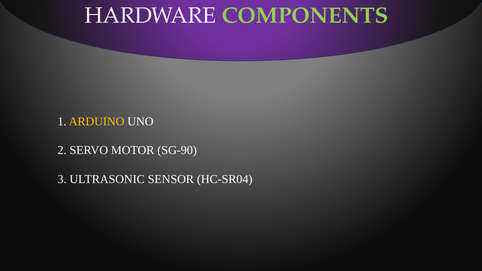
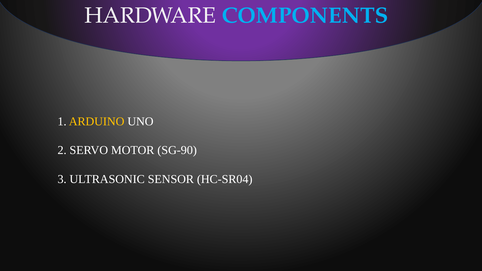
COMPONENTS colour: light green -> light blue
